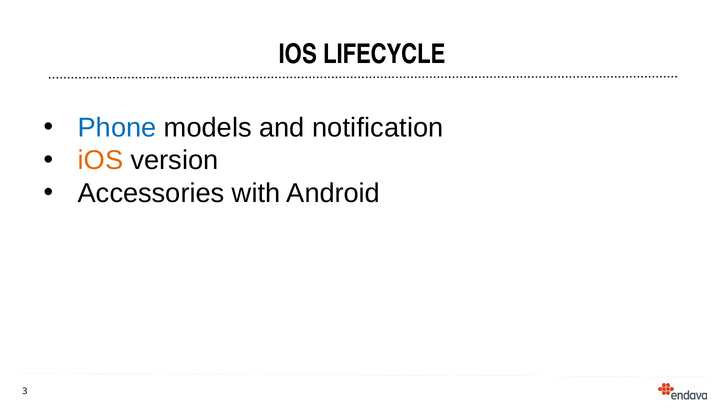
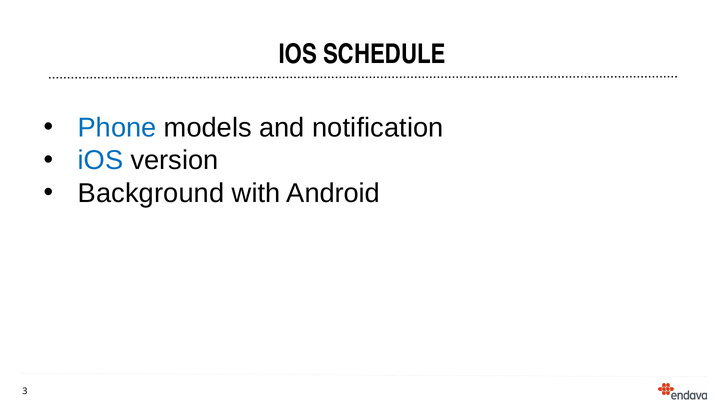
LIFECYCLE: LIFECYCLE -> SCHEDULE
iOS at (100, 161) colour: orange -> blue
Accessories: Accessories -> Background
